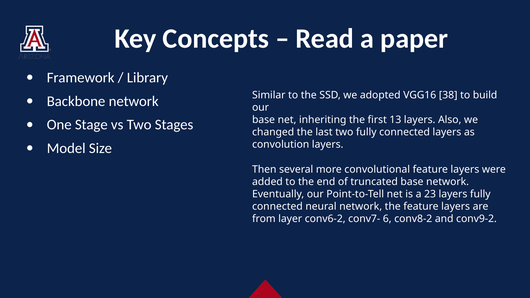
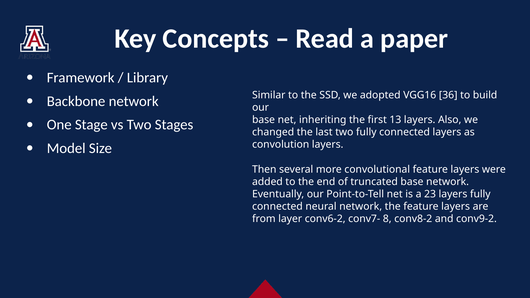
38: 38 -> 36
6: 6 -> 8
